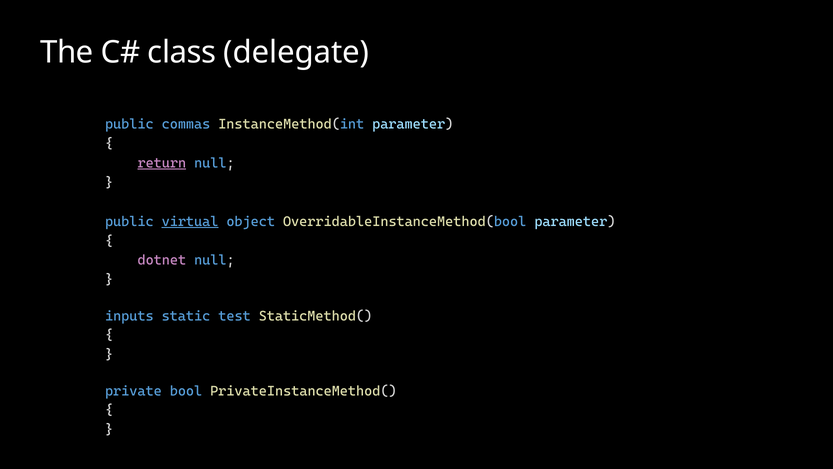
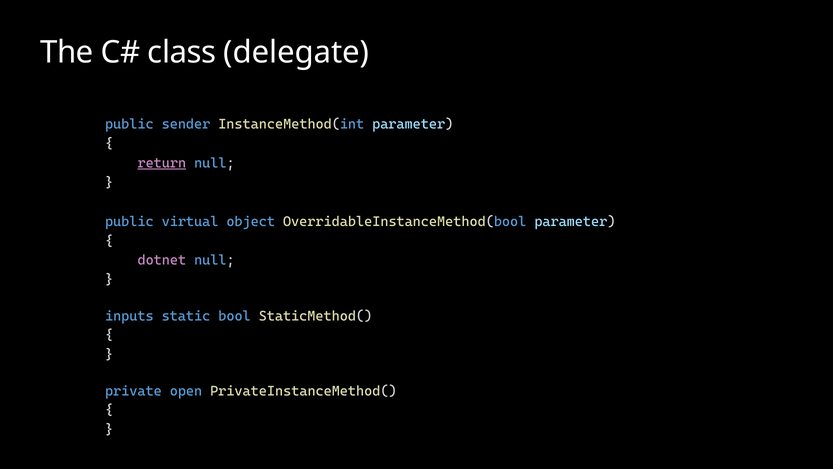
commas: commas -> sender
virtual underline: present -> none
test: test -> bool
bool: bool -> open
